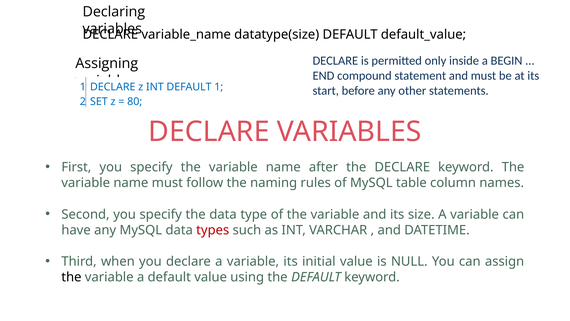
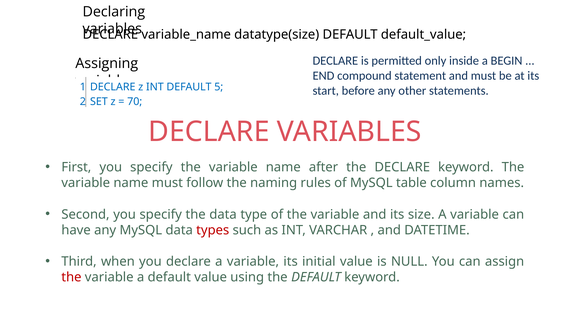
DEFAULT 1: 1 -> 5
80: 80 -> 70
the at (71, 277) colour: black -> red
